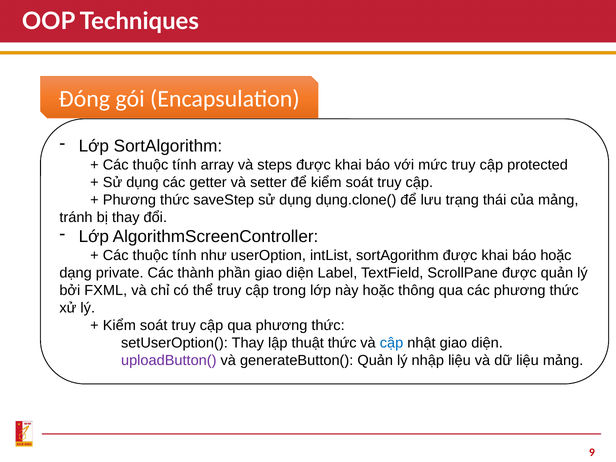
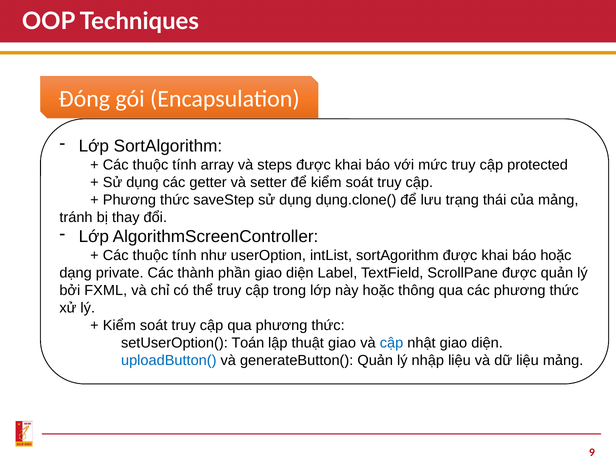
setUserOption( Thay: Thay -> Toán
thuật thức: thức -> giao
uploadButton( colour: purple -> blue
